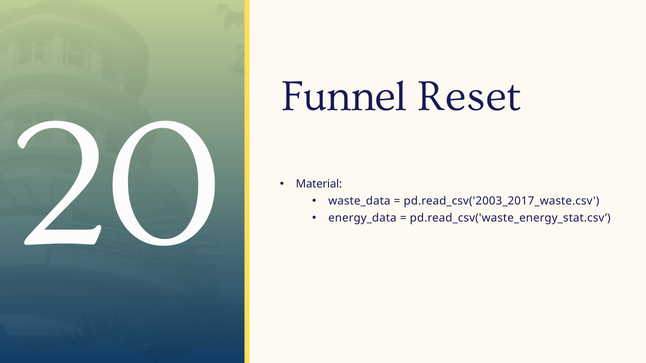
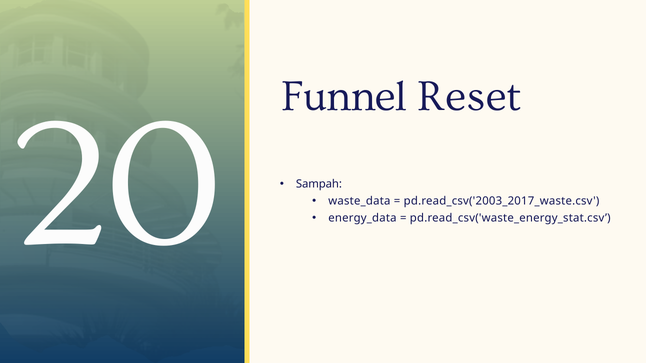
Material: Material -> Sampah
